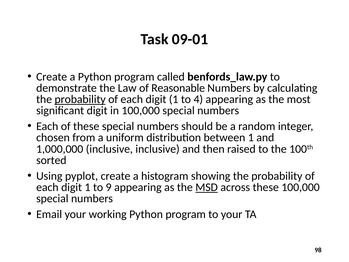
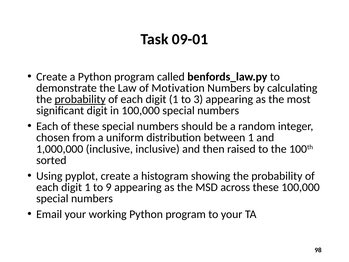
Reasonable: Reasonable -> Motivation
4: 4 -> 3
MSD underline: present -> none
